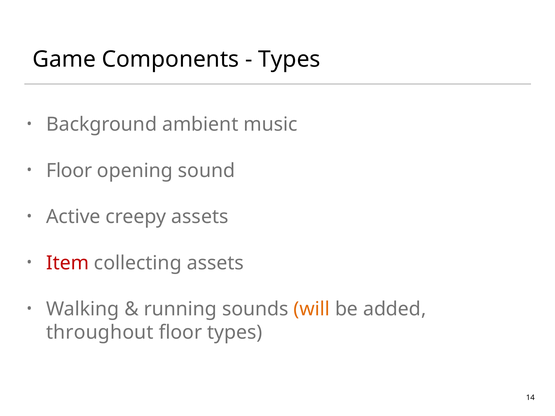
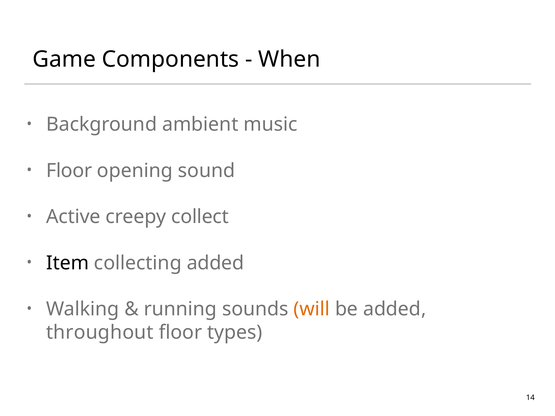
Types at (289, 59): Types -> When
creepy assets: assets -> collect
Item colour: red -> black
collecting assets: assets -> added
